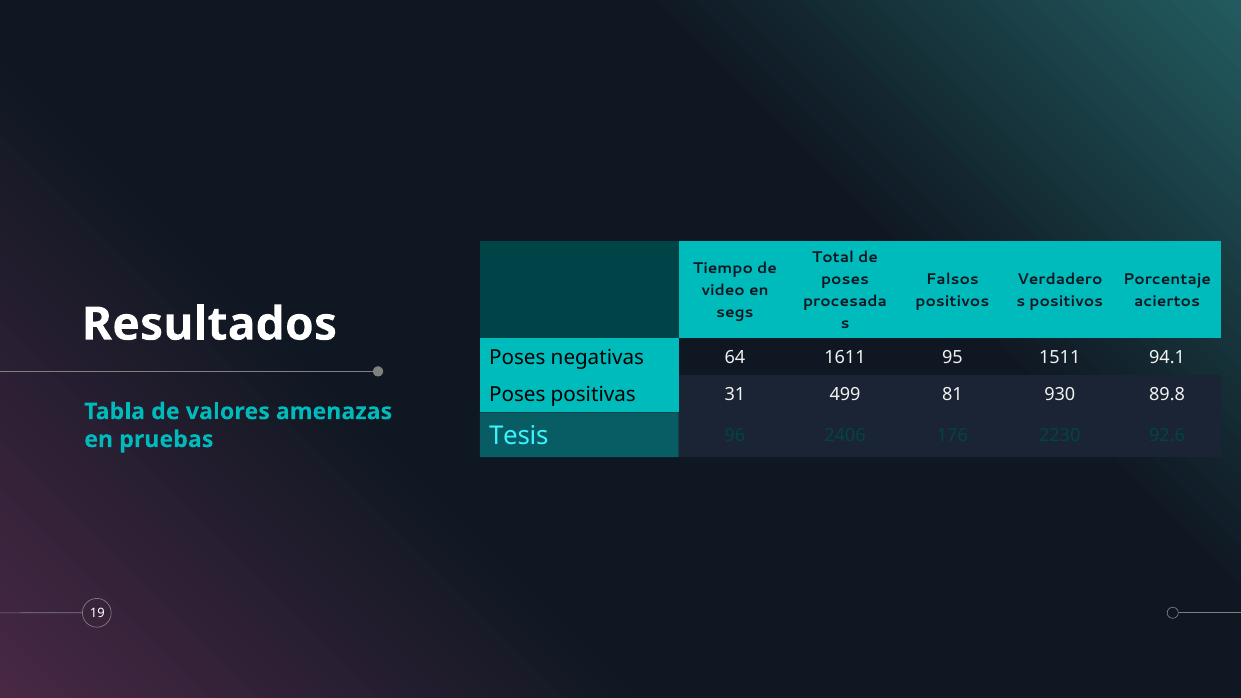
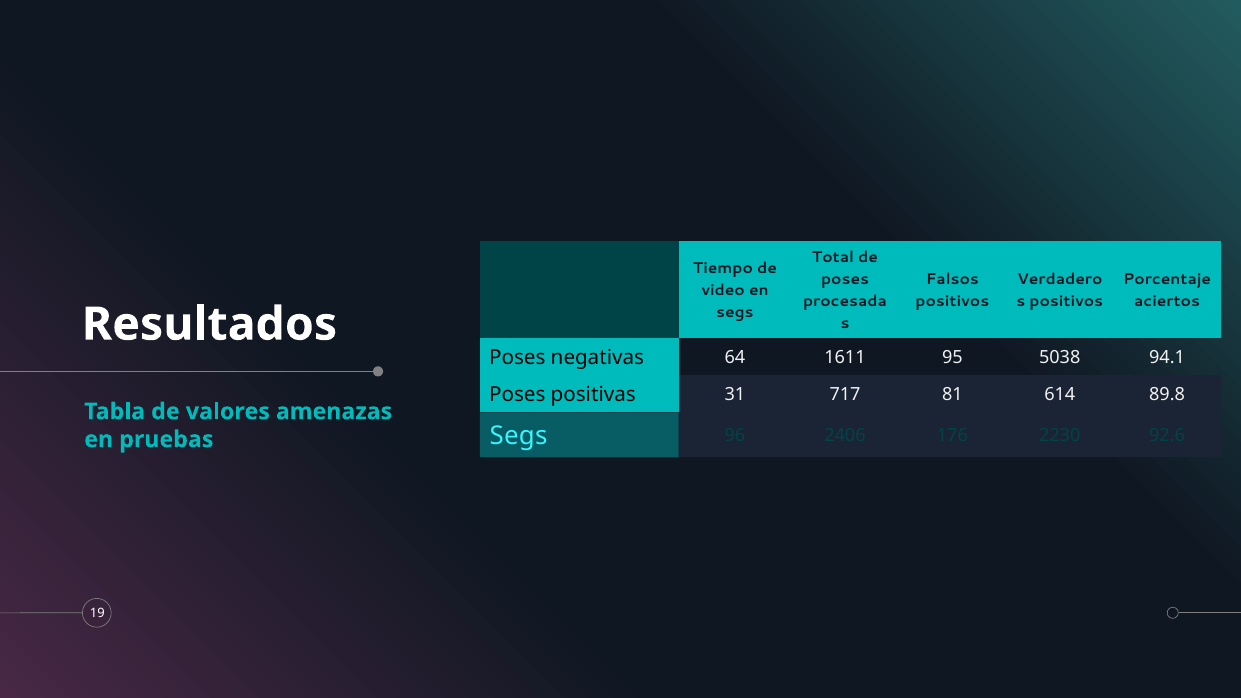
1511: 1511 -> 5038
499: 499 -> 717
930: 930 -> 614
Tesis at (519, 436): Tesis -> Segs
